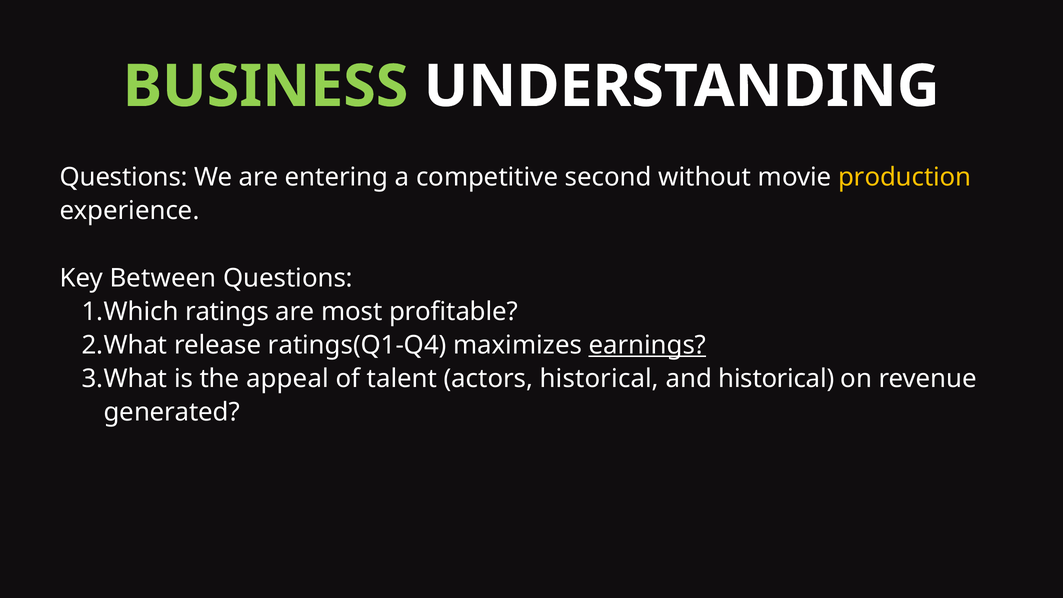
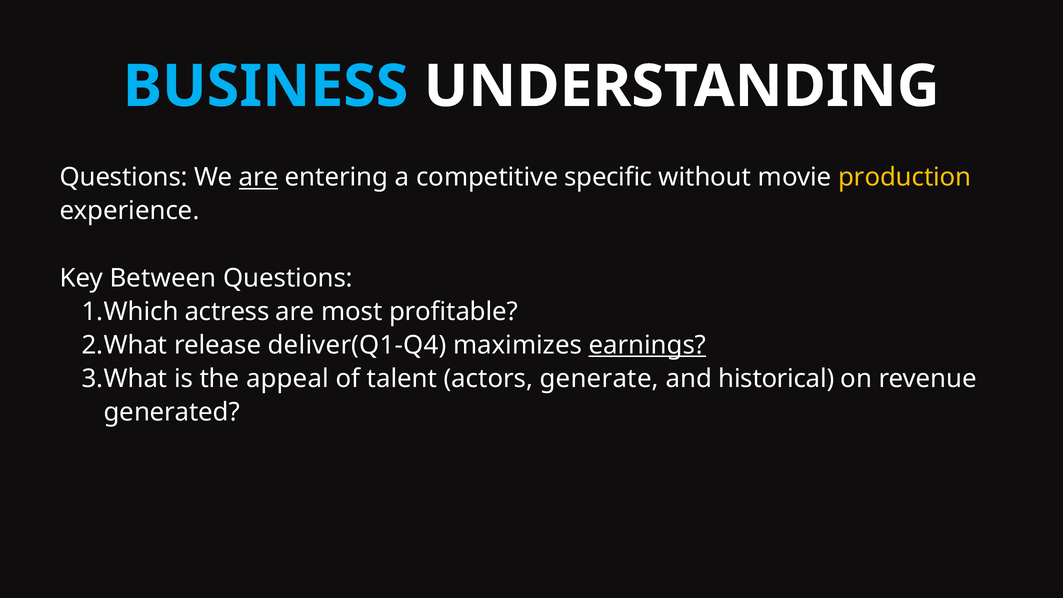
BUSINESS colour: light green -> light blue
are at (259, 177) underline: none -> present
second: second -> specific
ratings: ratings -> actress
ratings(Q1-Q4: ratings(Q1-Q4 -> deliver(Q1-Q4
actors historical: historical -> generate
